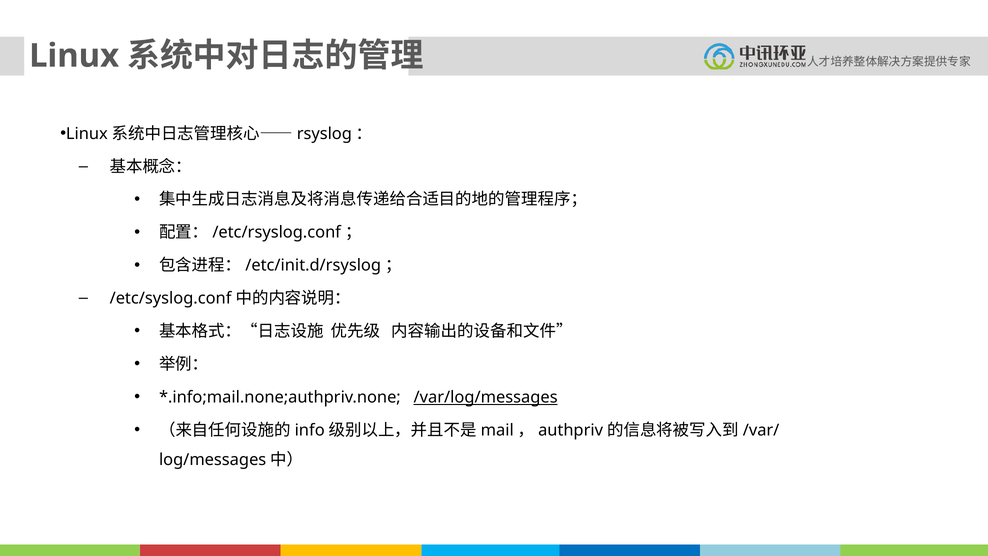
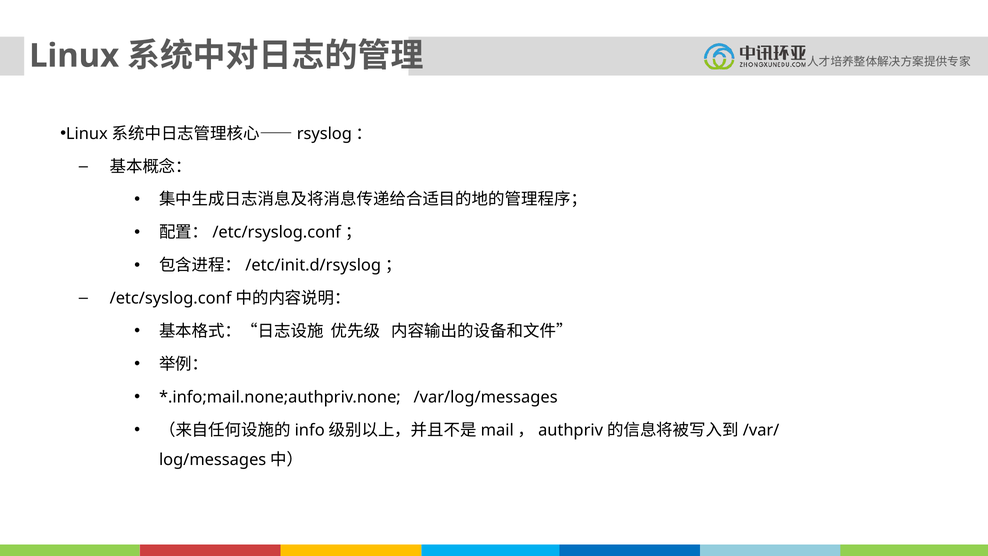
/var/log/messages underline: present -> none
